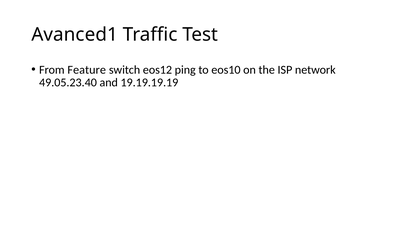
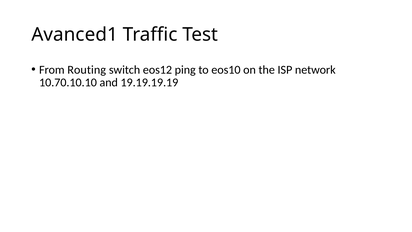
Feature: Feature -> Routing
49.05.23.40: 49.05.23.40 -> 10.70.10.10
